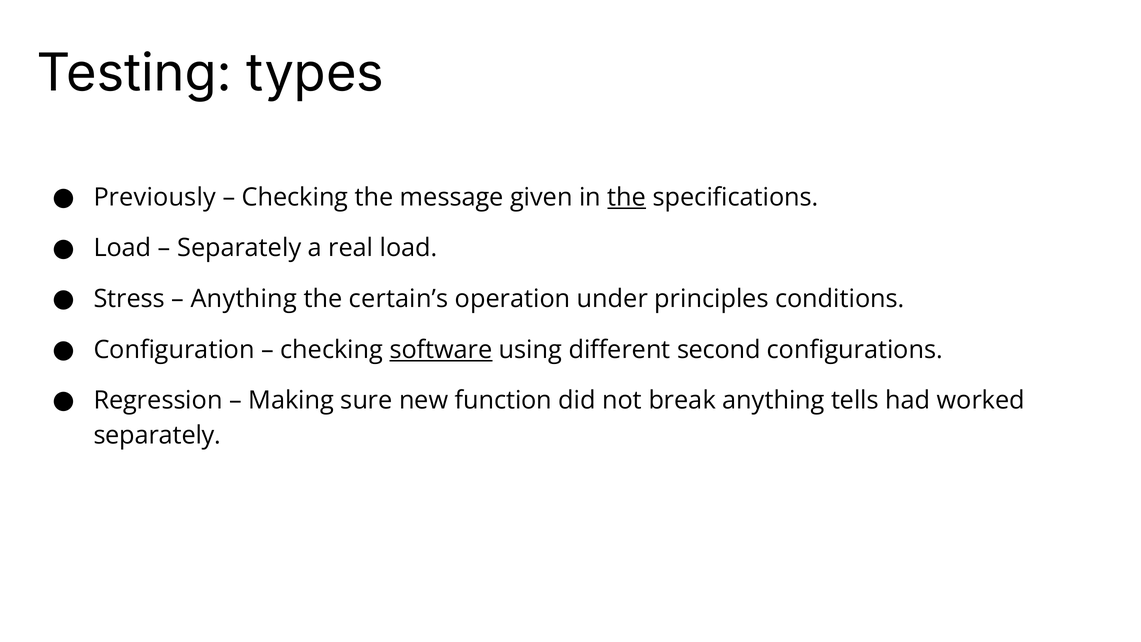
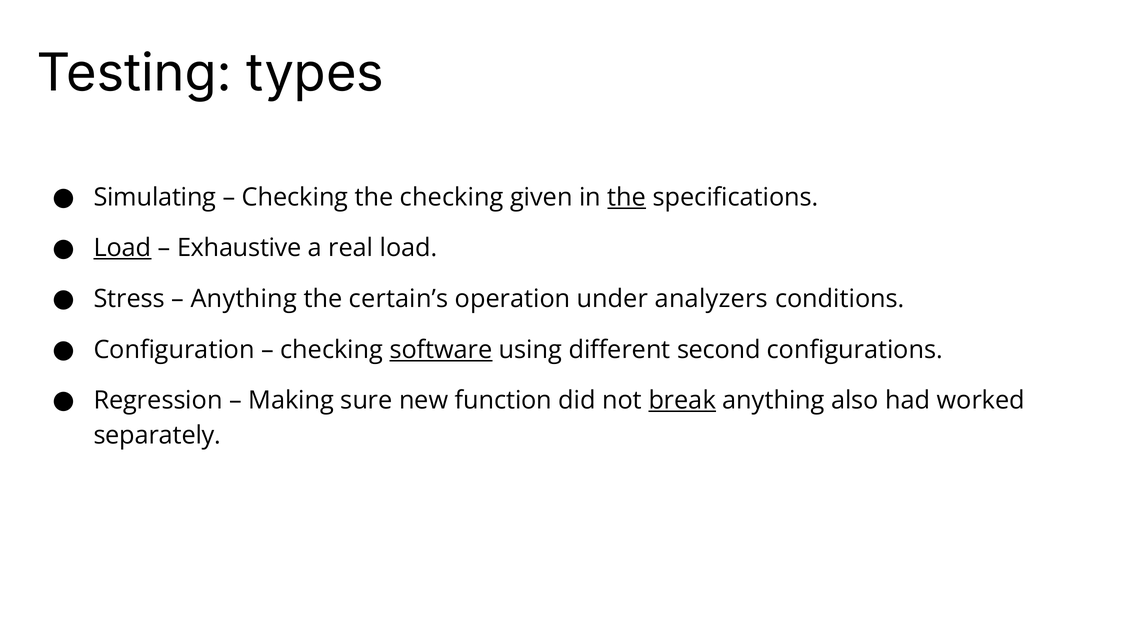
Previously: Previously -> Simulating
the message: message -> checking
Load at (123, 248) underline: none -> present
Separately at (239, 248): Separately -> Exhaustive
principles: principles -> analyzers
break underline: none -> present
tells: tells -> also
